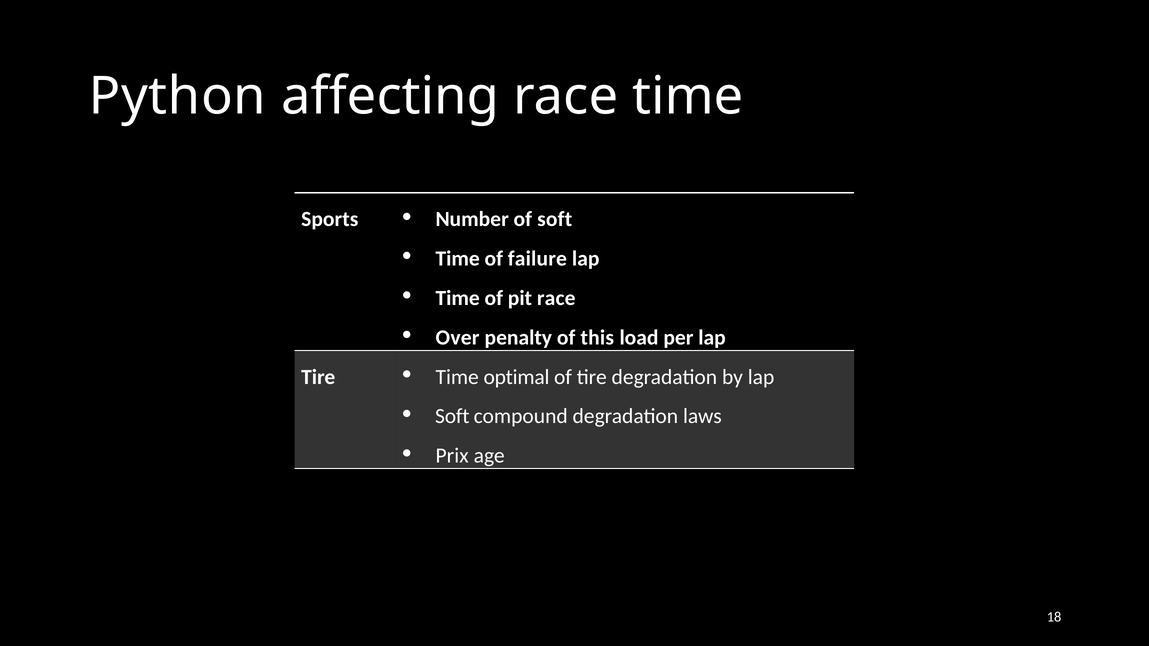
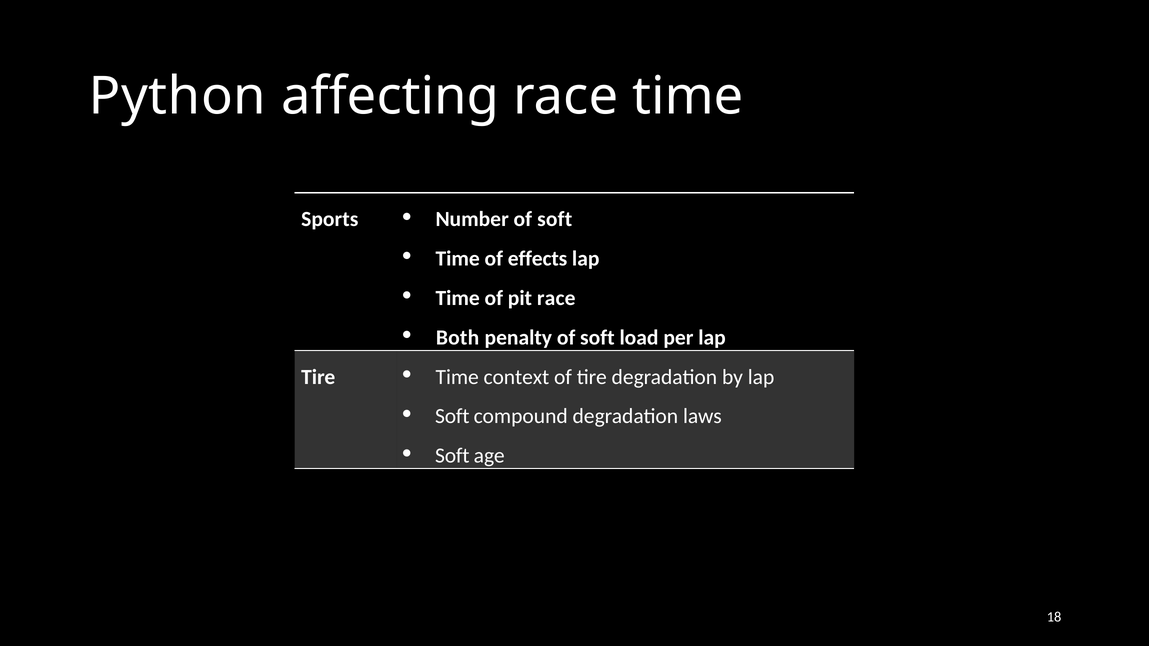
failure: failure -> effects
Over: Over -> Both
penalty of this: this -> soft
optimal: optimal -> context
Prix at (452, 456): Prix -> Soft
